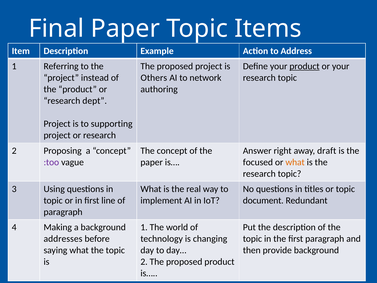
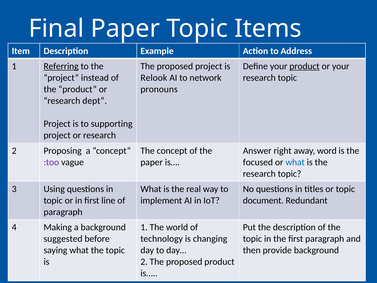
Referring underline: none -> present
Others: Others -> Relook
authoring: authoring -> pronouns
draft: draft -> word
what at (295, 162) colour: orange -> blue
addresses: addresses -> suggested
